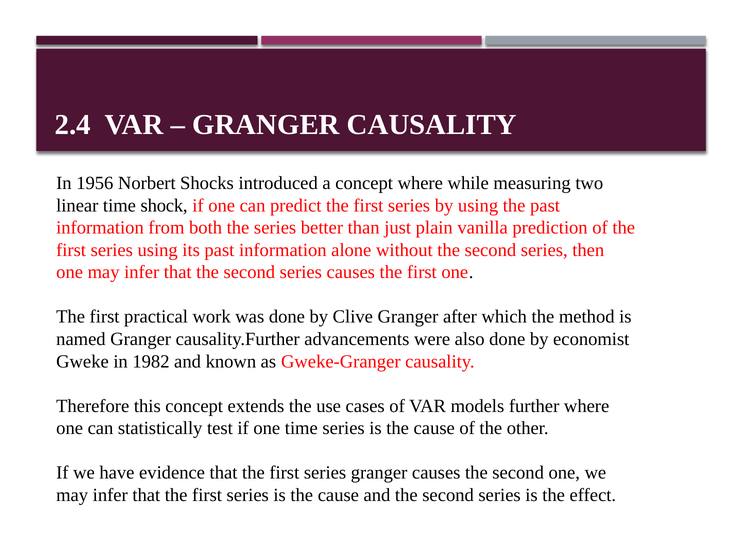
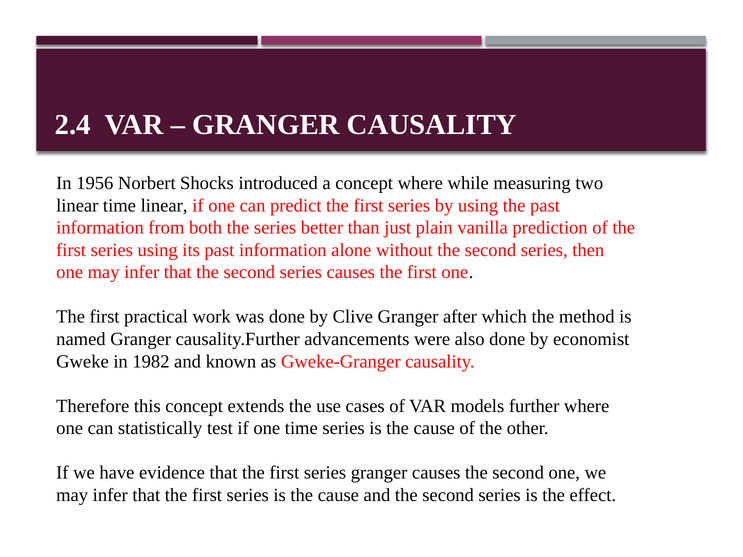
time shock: shock -> linear
